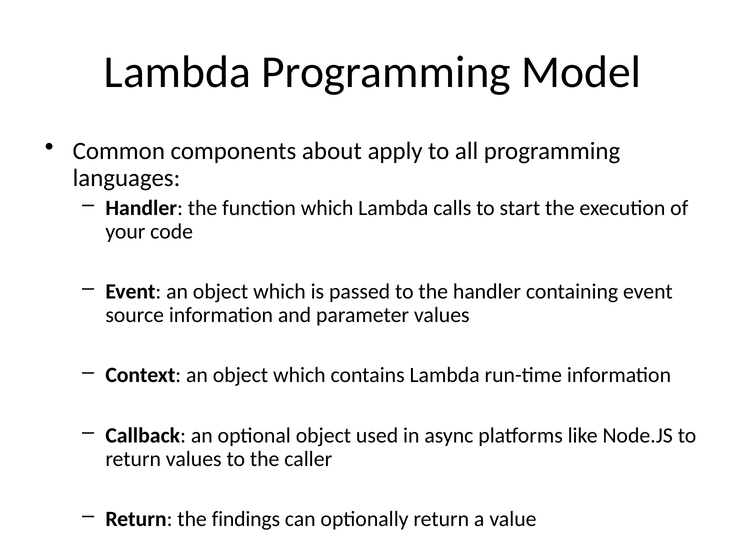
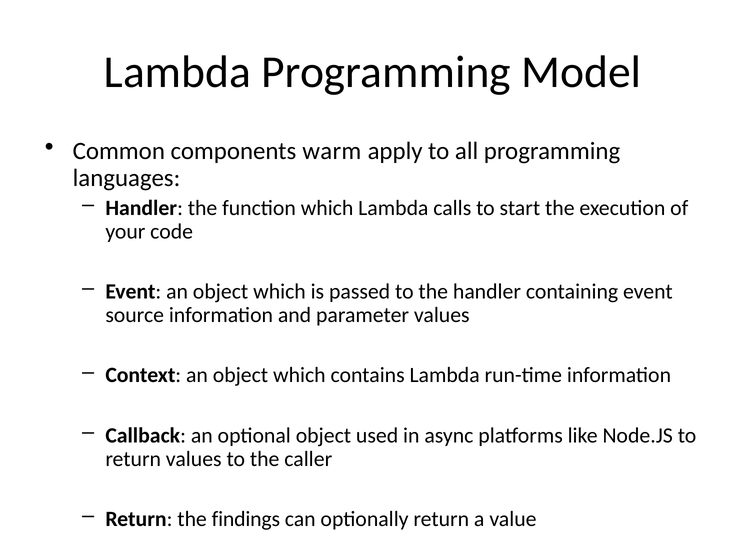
about: about -> warm
